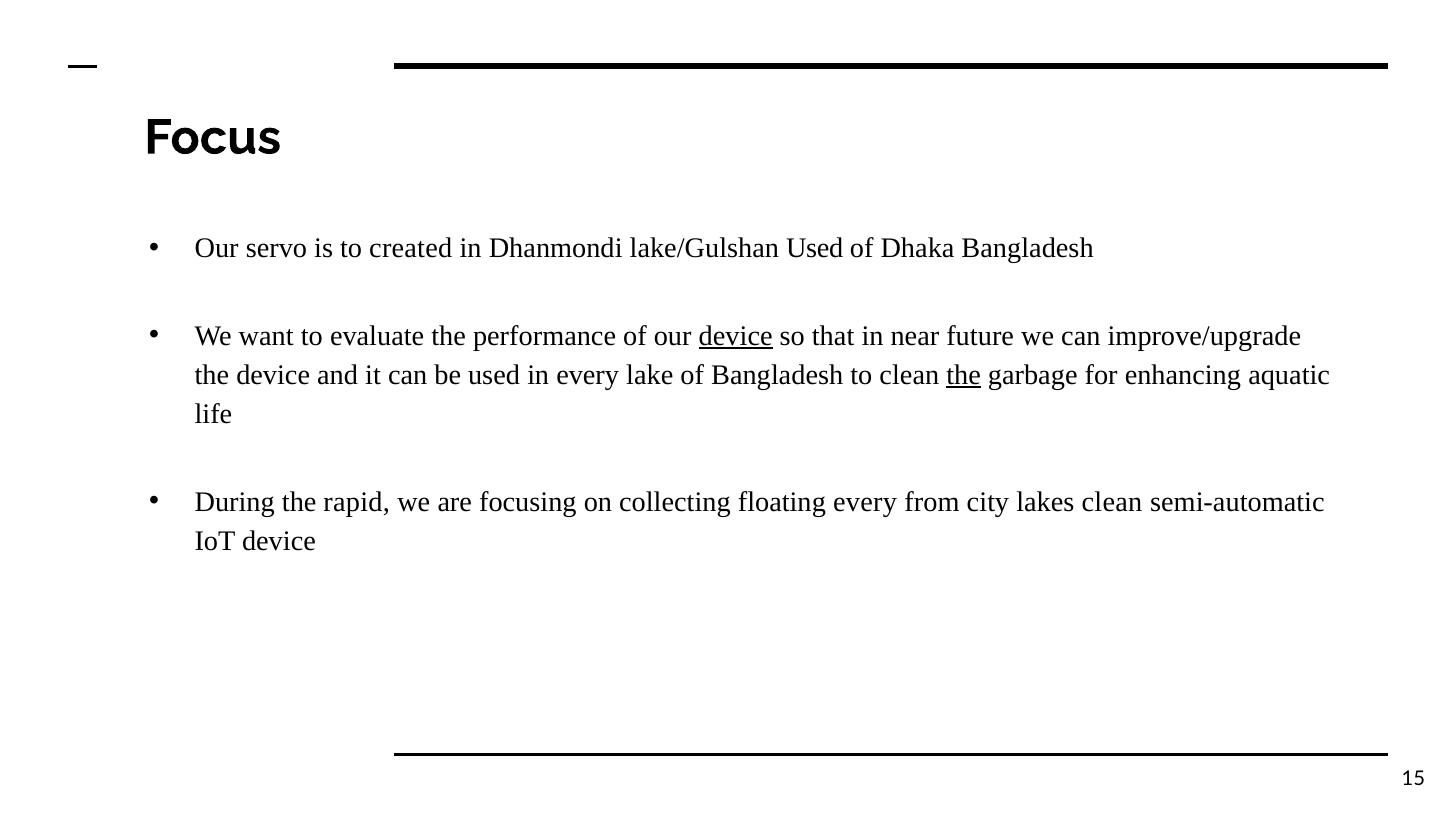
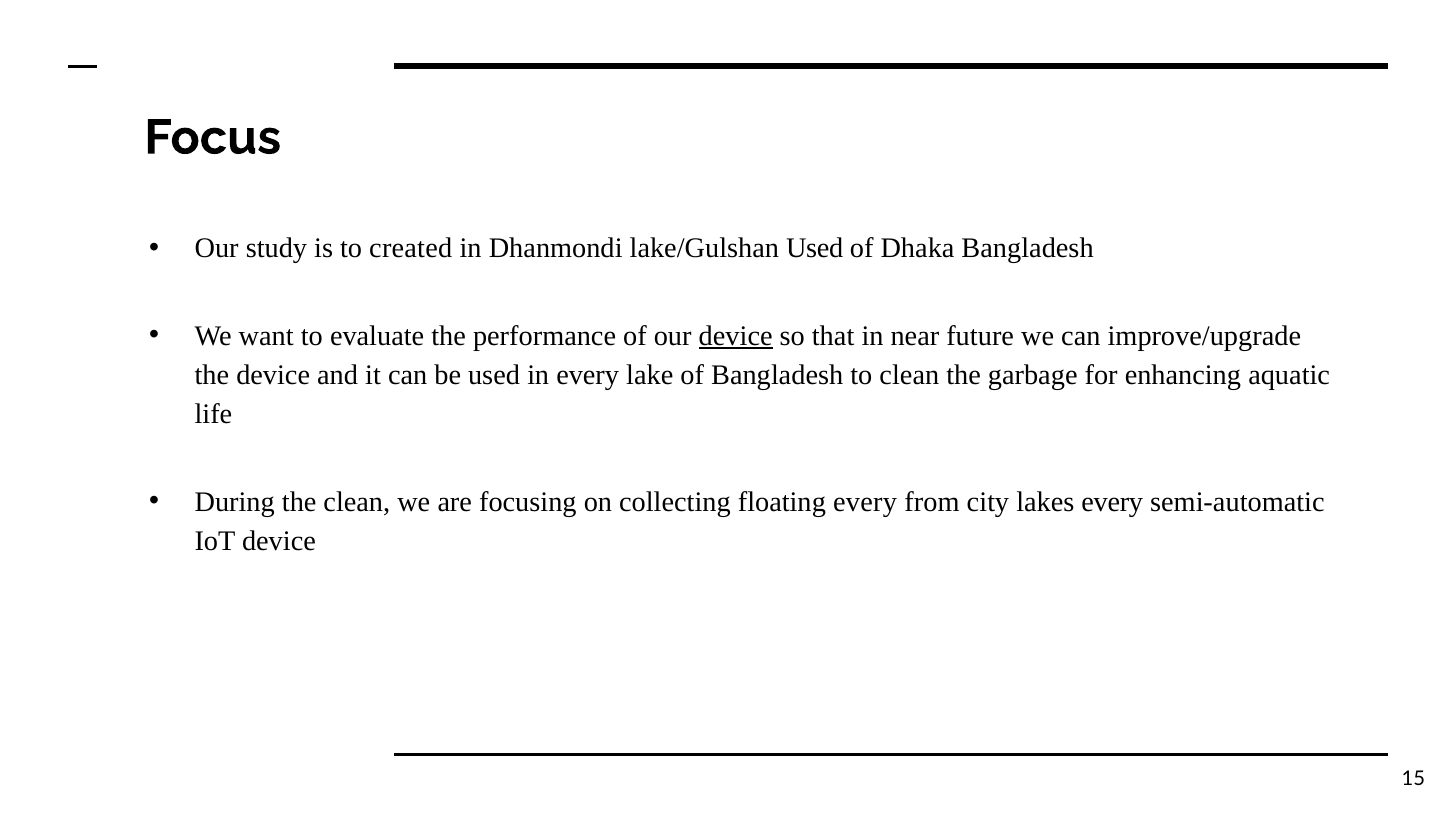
servo: servo -> study
the at (964, 375) underline: present -> none
the rapid: rapid -> clean
lakes clean: clean -> every
